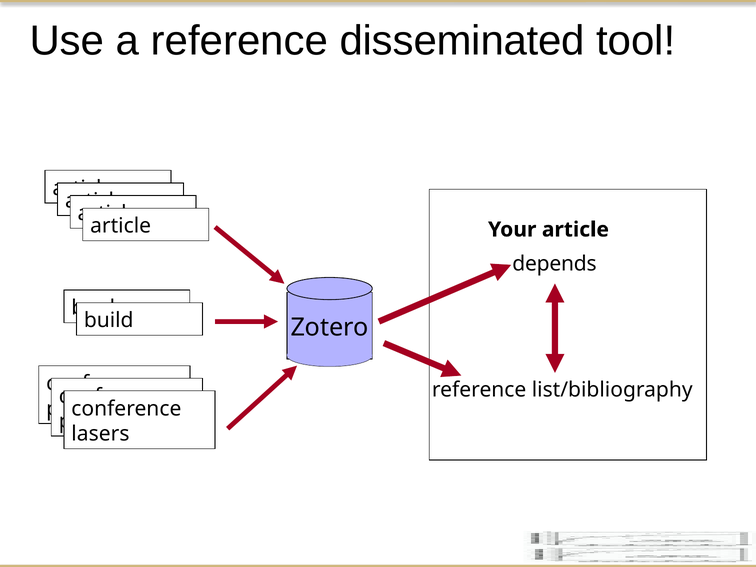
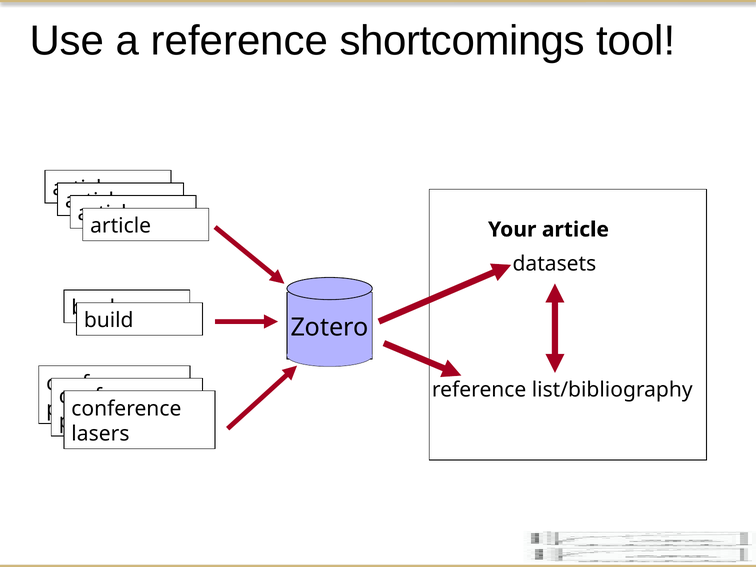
disseminated: disseminated -> shortcomings
depends: depends -> datasets
